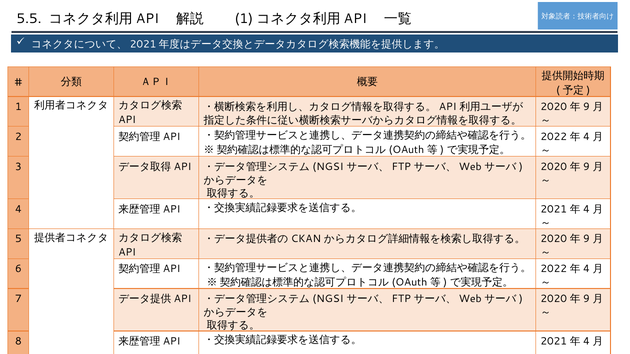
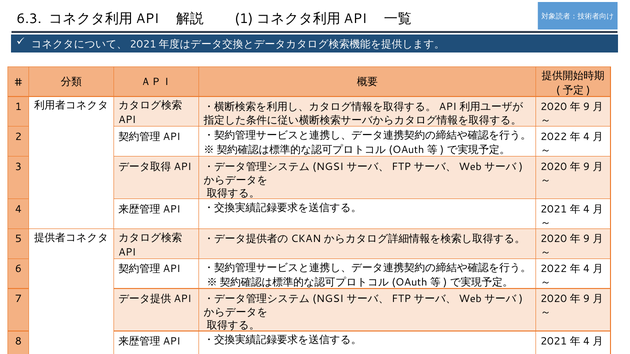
5.5: 5.5 -> 6.3
